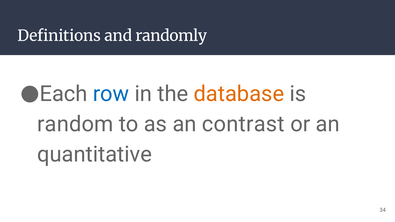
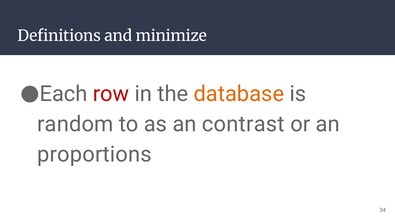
randomly: randomly -> minimize
row colour: blue -> red
quantitative: quantitative -> proportions
